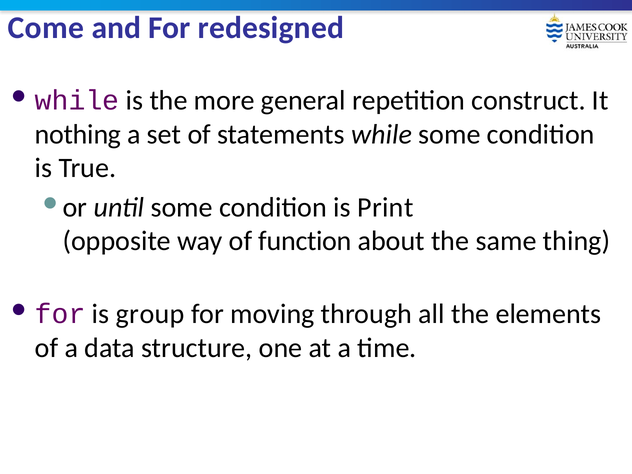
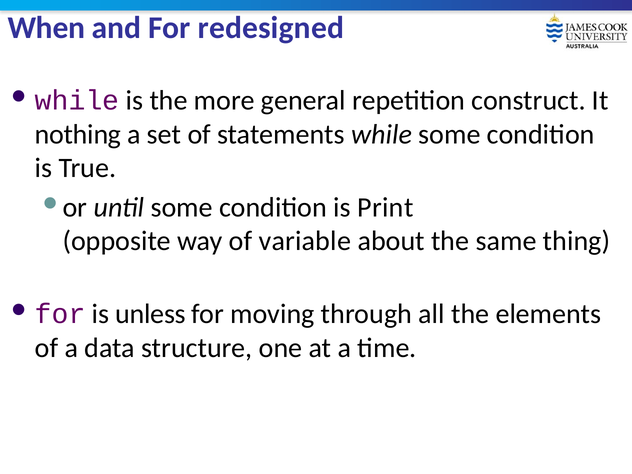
Come: Come -> When
function: function -> variable
group: group -> unless
